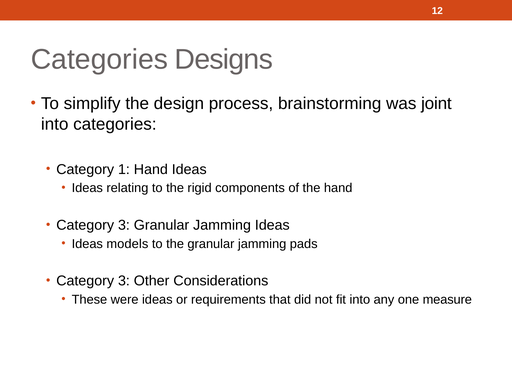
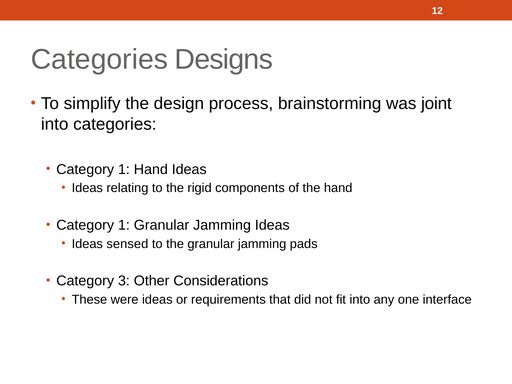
3 at (124, 225): 3 -> 1
models: models -> sensed
measure: measure -> interface
